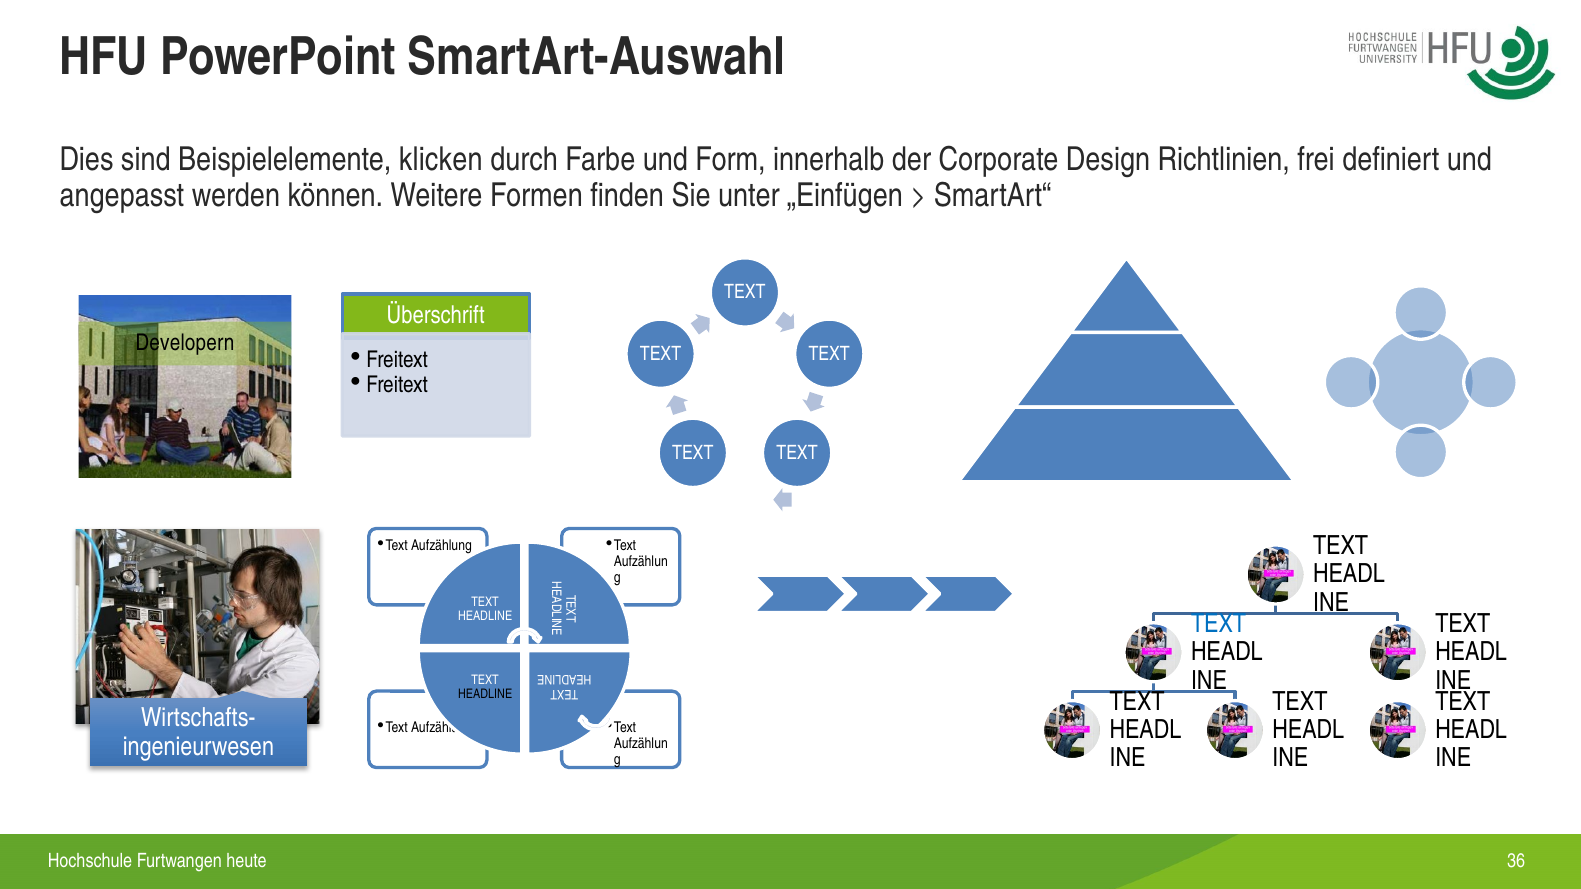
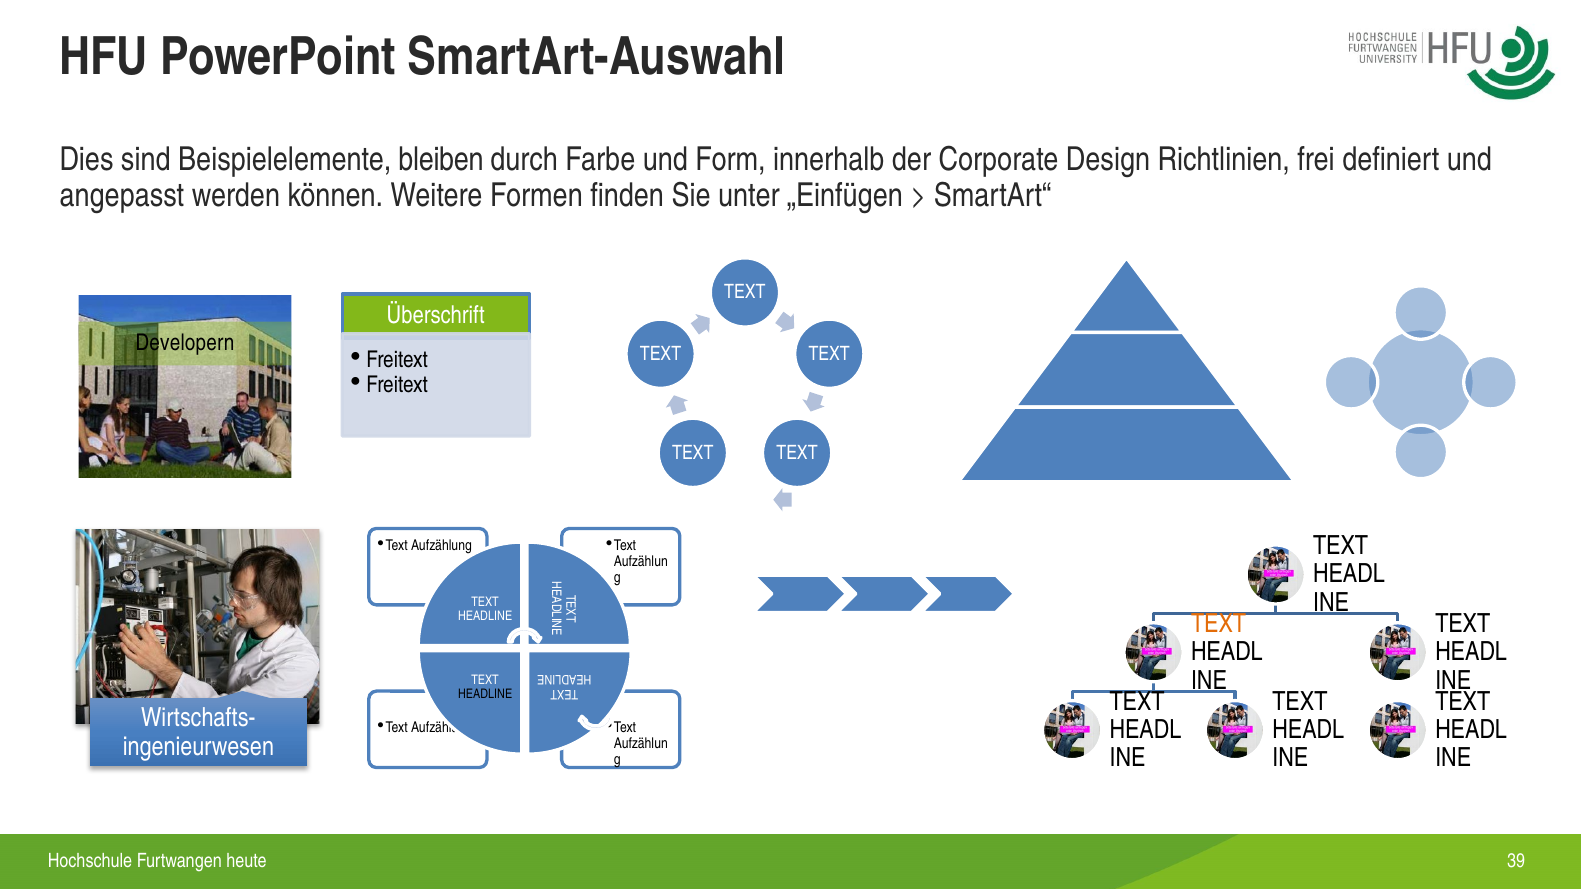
klicken: klicken -> bleiben
TEXT at (1219, 624) colour: blue -> orange
36: 36 -> 39
